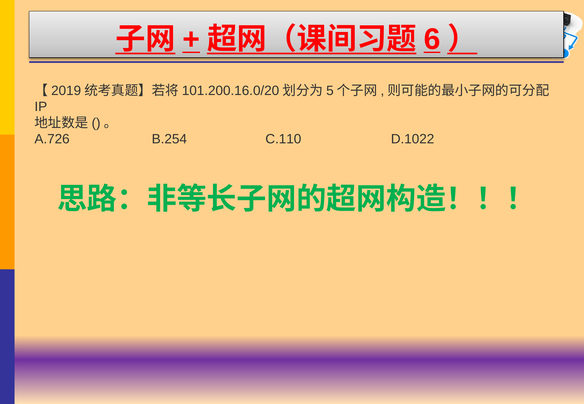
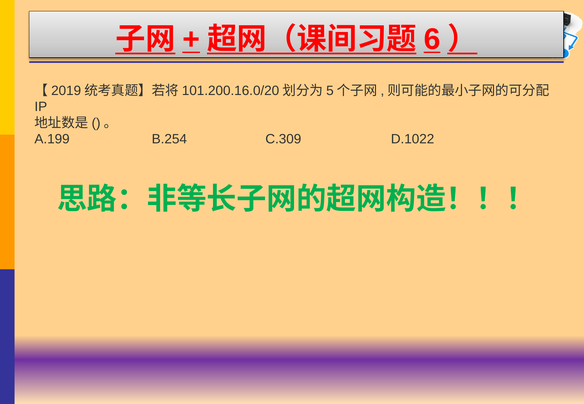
A.726: A.726 -> A.199
C.110: C.110 -> C.309
